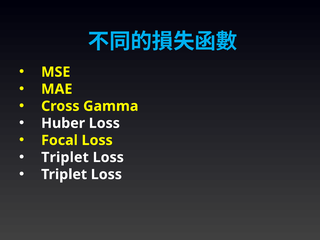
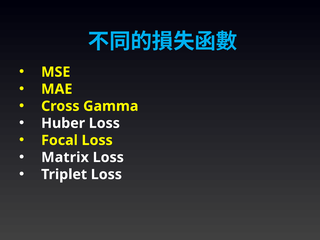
Triplet at (65, 157): Triplet -> Matrix
